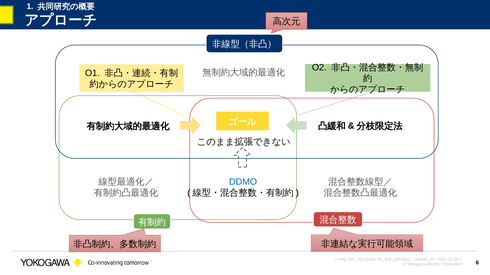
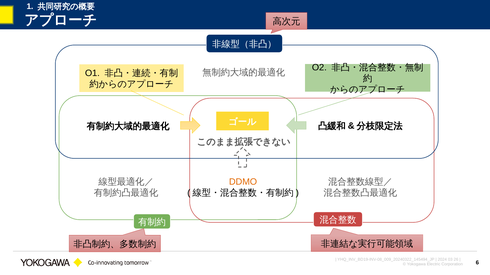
DDMO colour: blue -> orange
